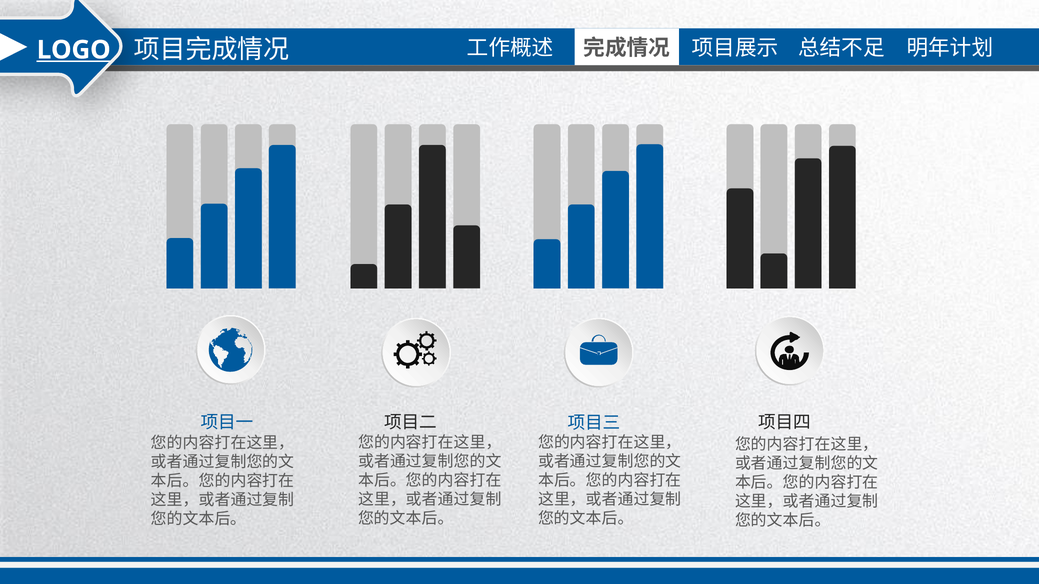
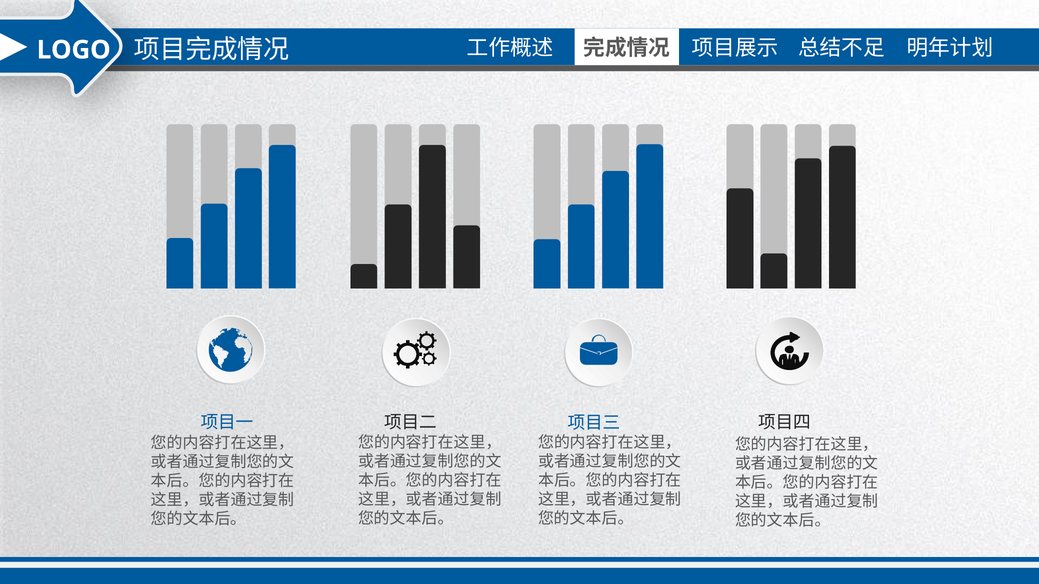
LOGO underline: present -> none
